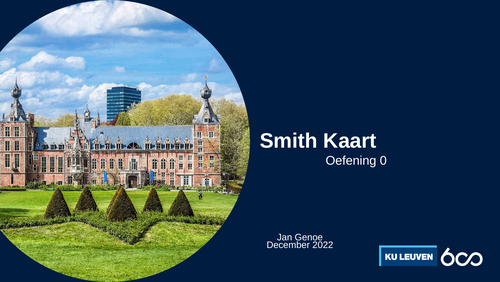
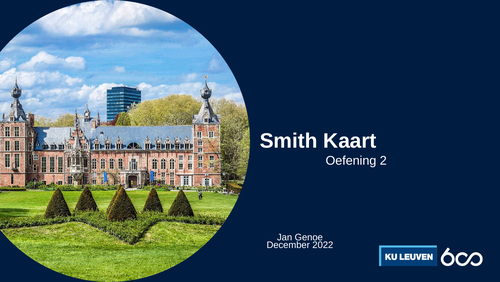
0: 0 -> 2
